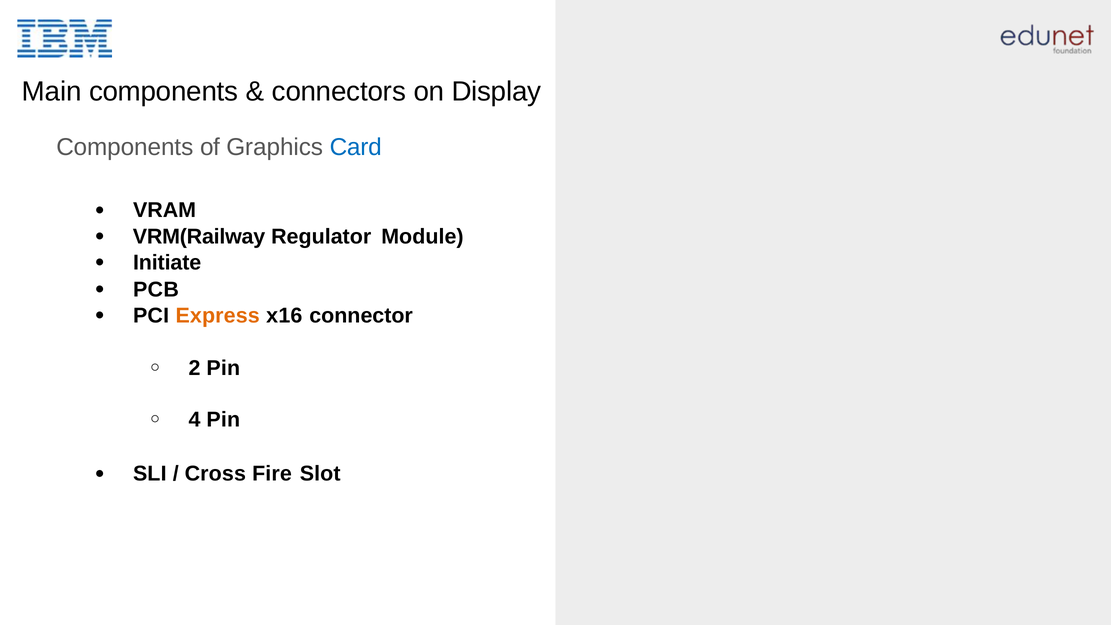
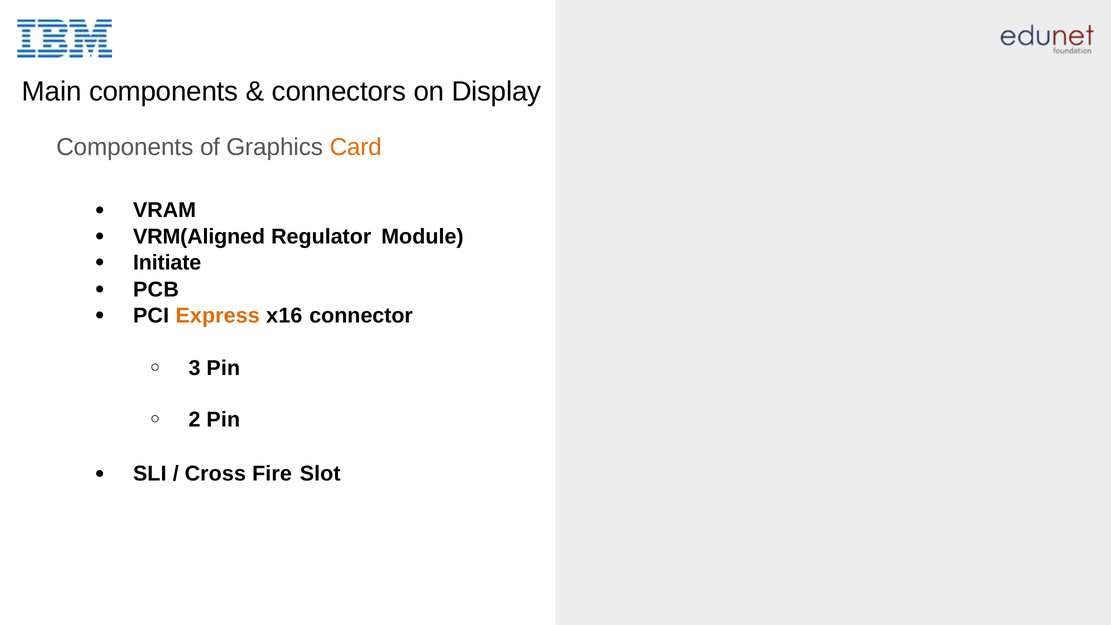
Card colour: blue -> orange
VRM(Railway: VRM(Railway -> VRM(Aligned
2: 2 -> 3
4: 4 -> 2
